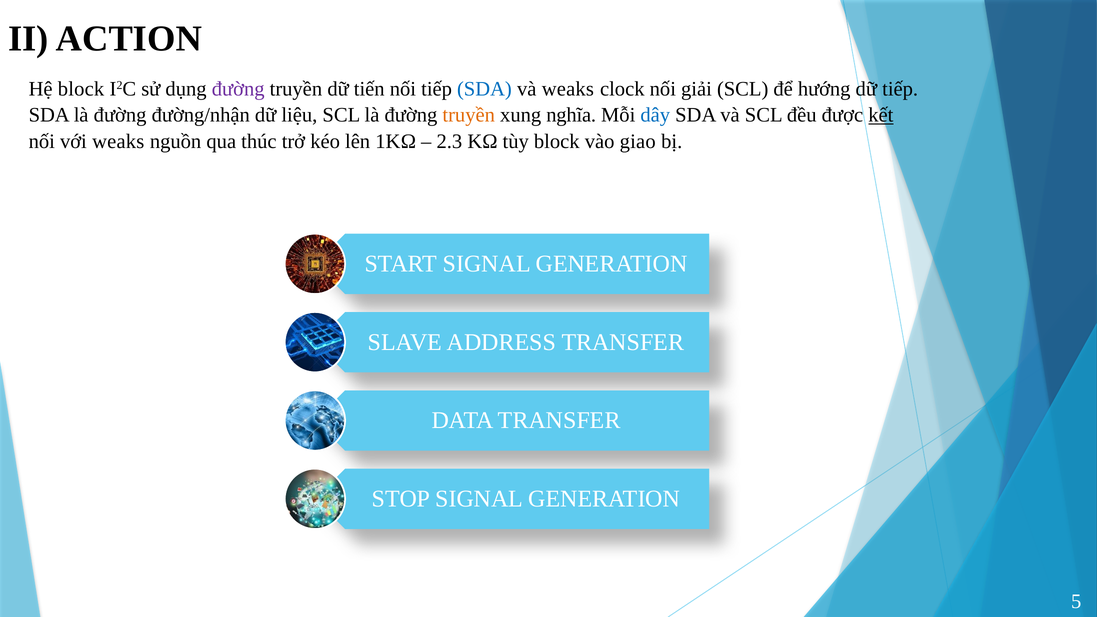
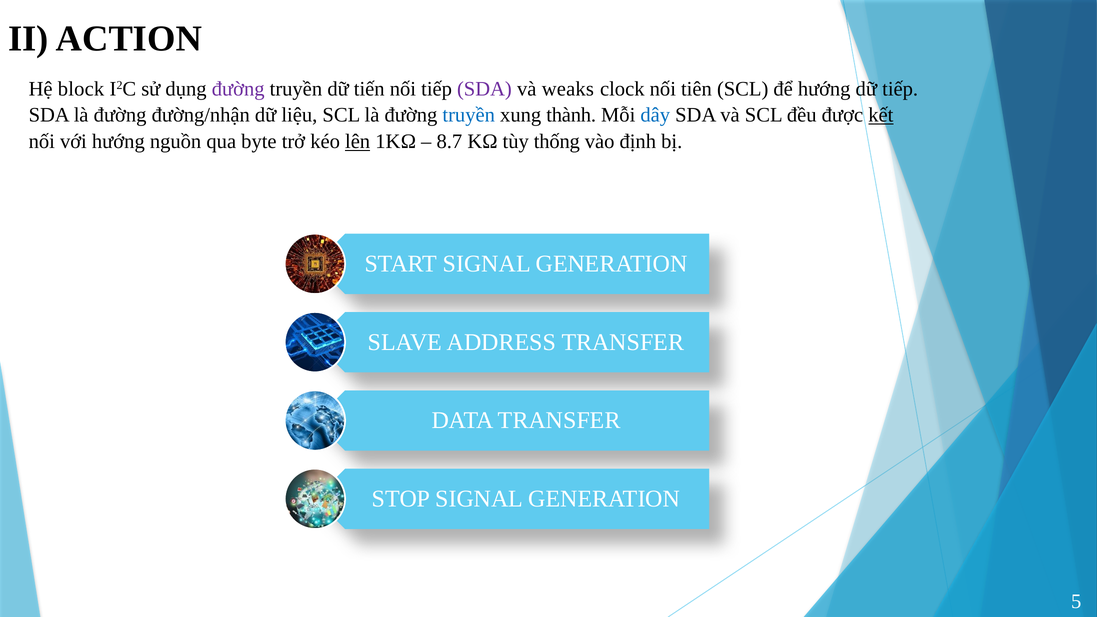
SDA at (484, 89) colour: blue -> purple
giải: giải -> tiên
truyền at (469, 115) colour: orange -> blue
nghĩa: nghĩa -> thành
với weaks: weaks -> hướng
thúc: thúc -> byte
lên underline: none -> present
2.3: 2.3 -> 8.7
tùy block: block -> thống
giao: giao -> định
